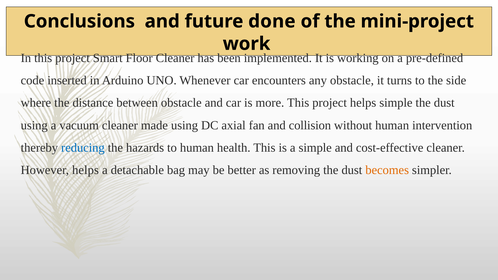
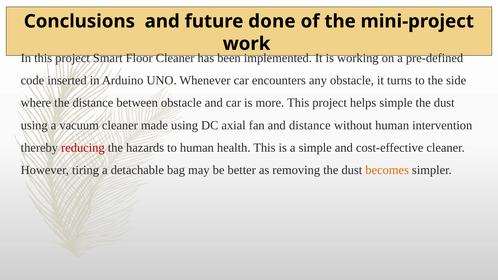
and collision: collision -> distance
reducing colour: blue -> red
However helps: helps -> tiring
